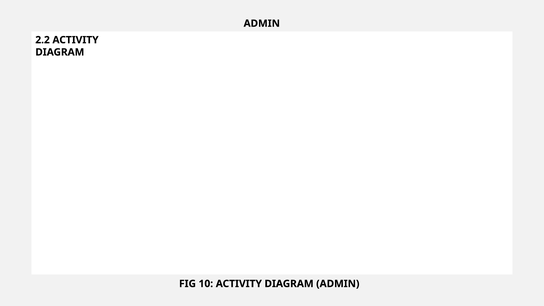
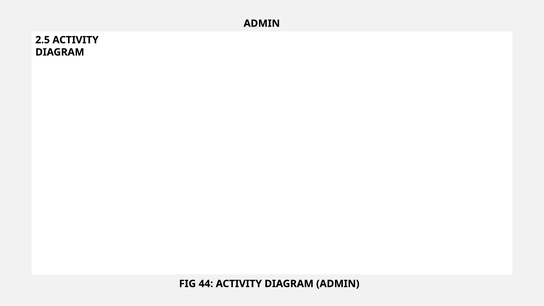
2.2: 2.2 -> 2.5
10: 10 -> 44
